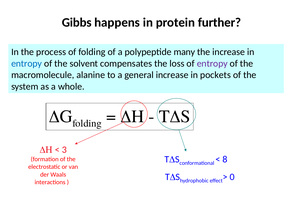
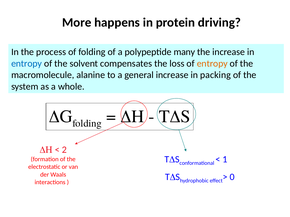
Gibbs: Gibbs -> More
further: further -> driving
entropy at (212, 64) colour: purple -> orange
pockets: pockets -> packing
3: 3 -> 2
8: 8 -> 1
